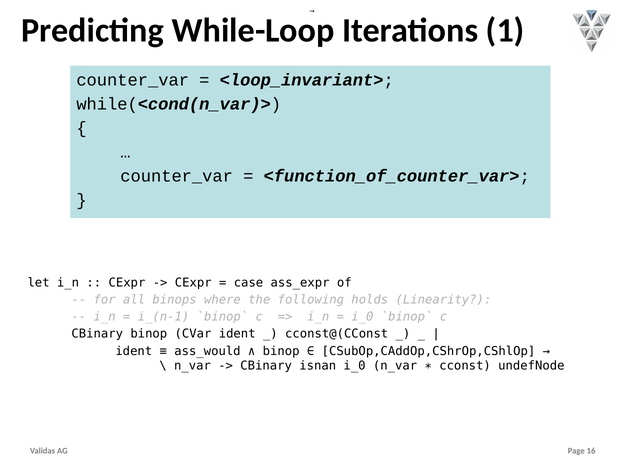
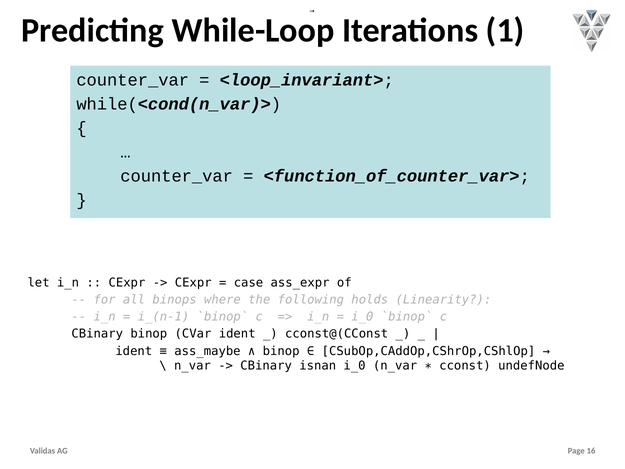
ass_would: ass_would -> ass_maybe
